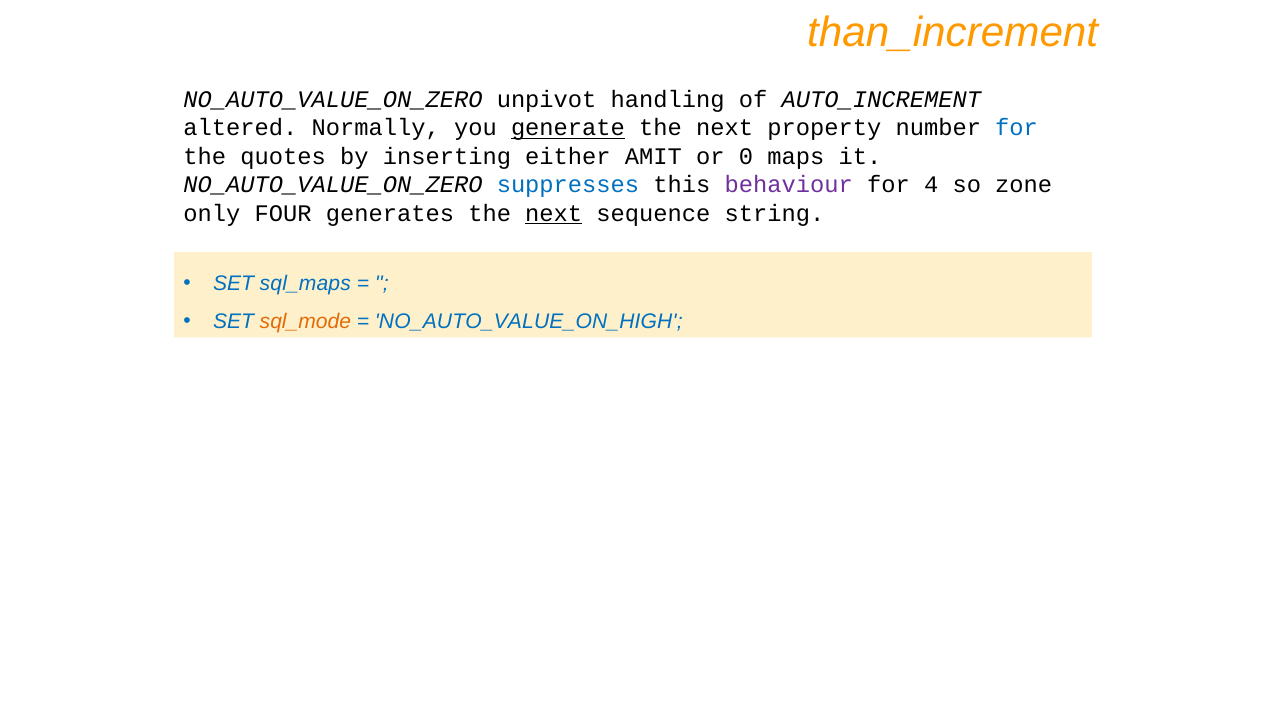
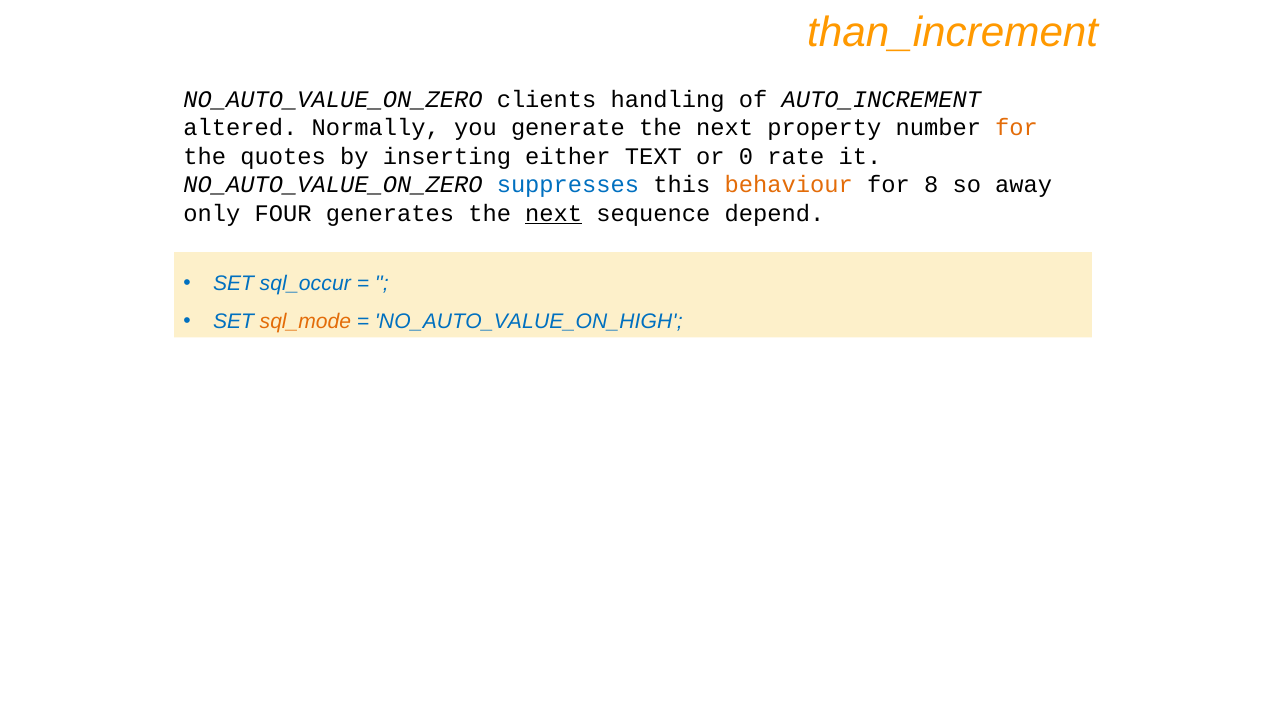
unpivot: unpivot -> clients
generate underline: present -> none
for at (1017, 128) colour: blue -> orange
AMIT: AMIT -> TEXT
maps: maps -> rate
behaviour colour: purple -> orange
4: 4 -> 8
zone: zone -> away
string: string -> depend
sql_maps: sql_maps -> sql_occur
